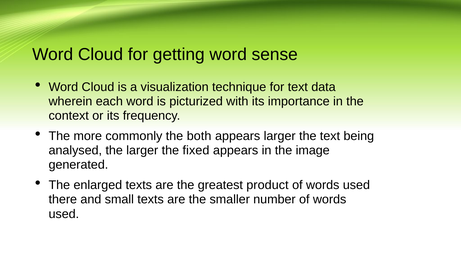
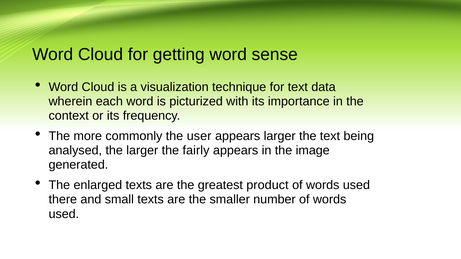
both: both -> user
fixed: fixed -> fairly
